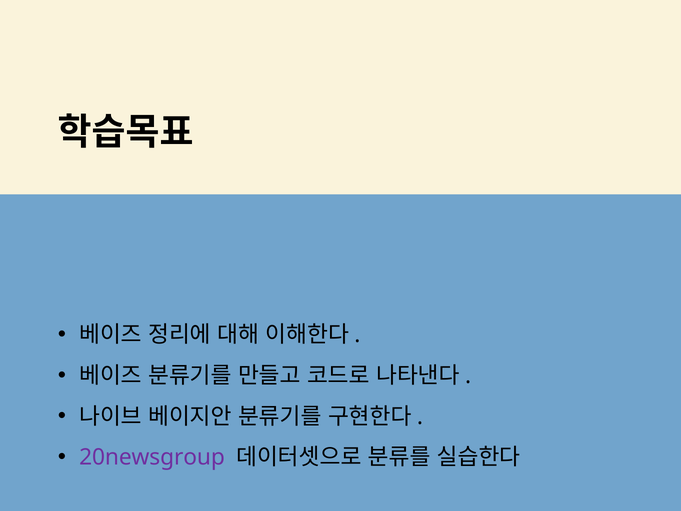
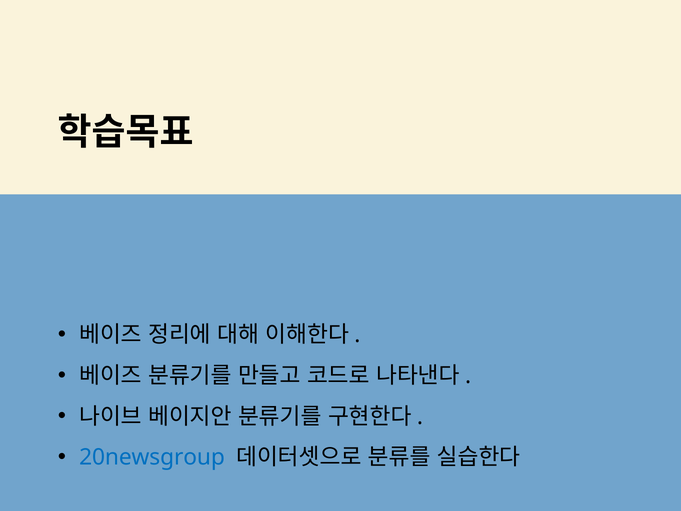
20newsgroup colour: purple -> blue
